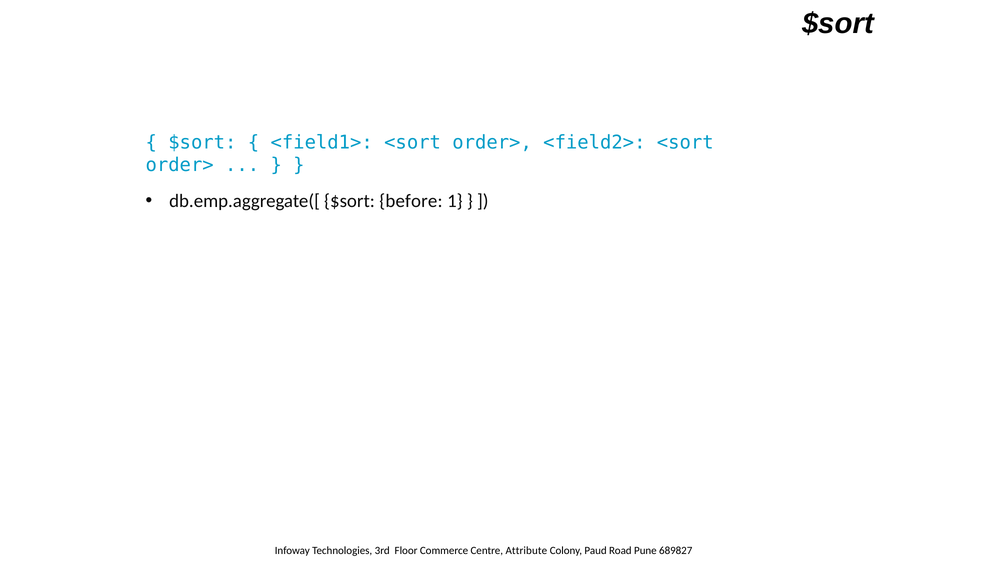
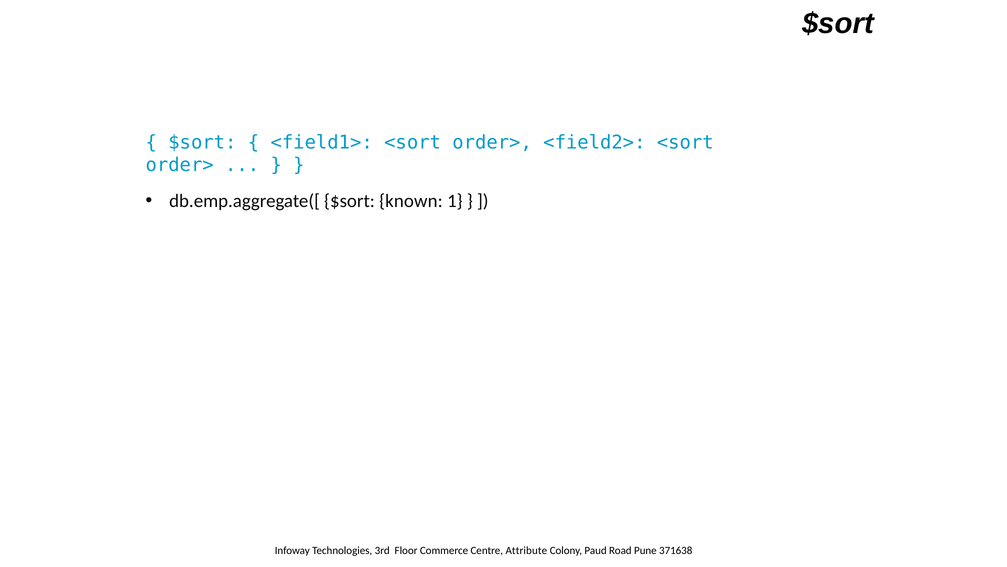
before: before -> known
689827: 689827 -> 371638
